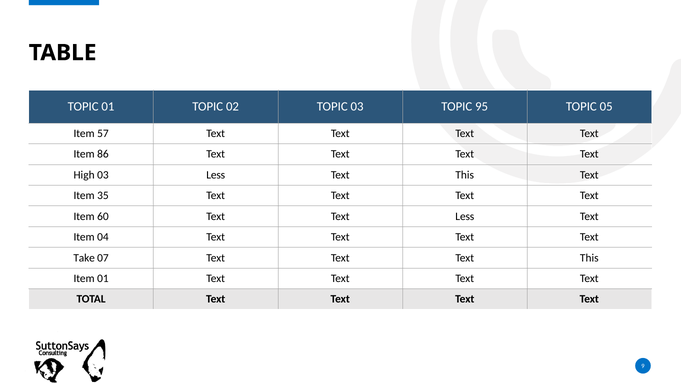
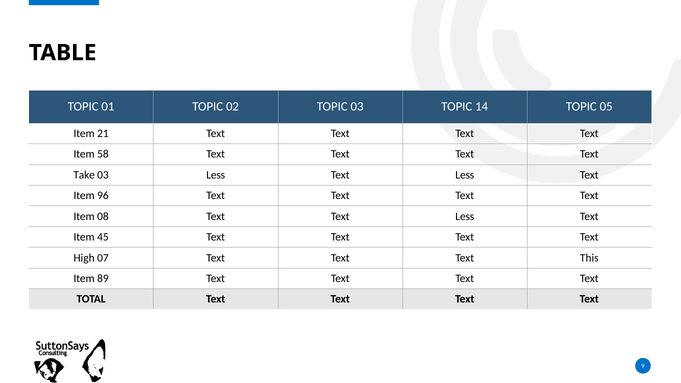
95: 95 -> 14
57: 57 -> 21
86: 86 -> 58
High: High -> Take
This at (465, 175): This -> Less
35: 35 -> 96
60: 60 -> 08
04: 04 -> 45
Take: Take -> High
Item 01: 01 -> 89
